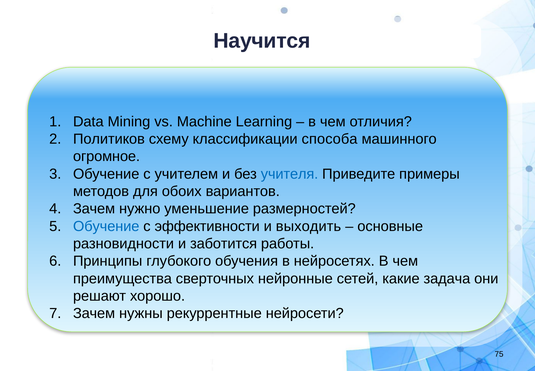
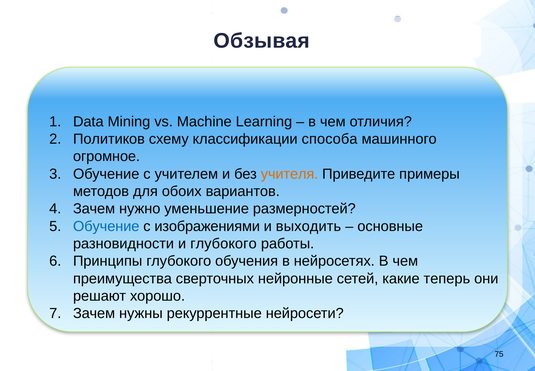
Научится: Научится -> Обзывая
учителя colour: blue -> orange
эффективности: эффективности -> изображениями
и заботится: заботится -> глубокого
задача: задача -> теперь
